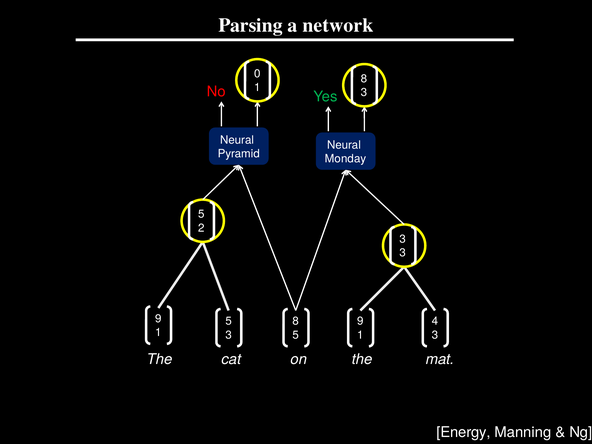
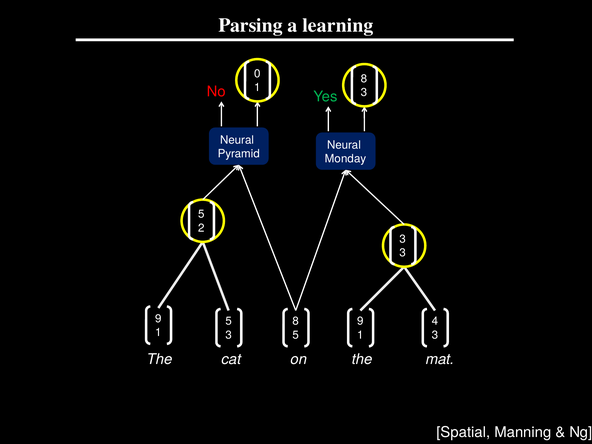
network: network -> learning
Energy: Energy -> Spatial
